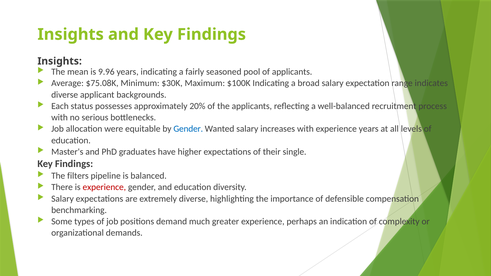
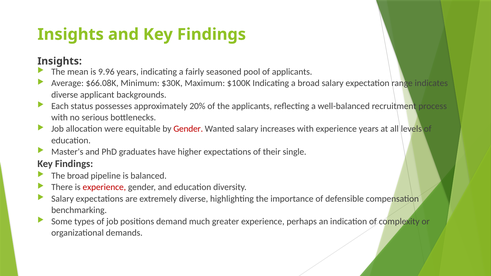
$75.08K: $75.08K -> $66.08K
Gender at (188, 129) colour: blue -> red
The filters: filters -> broad
